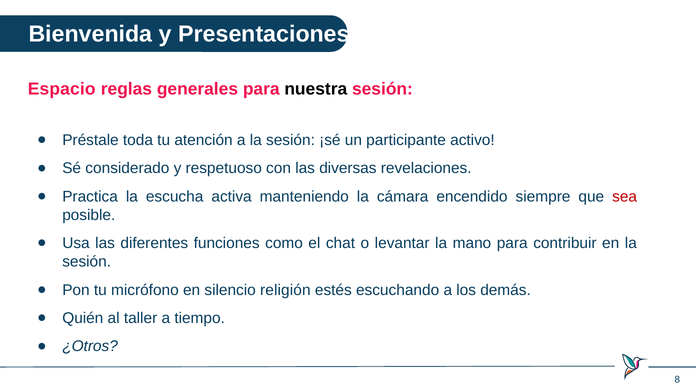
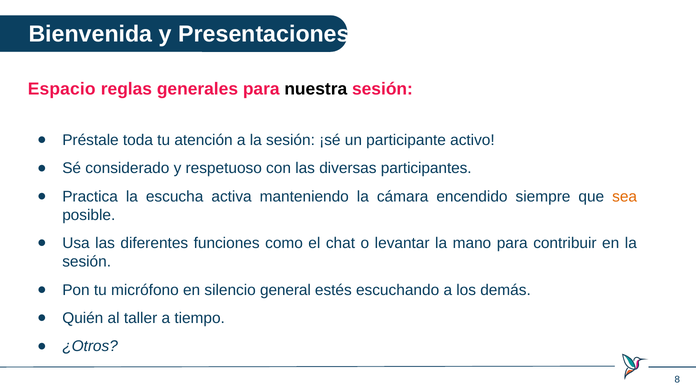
revelaciones: revelaciones -> participantes
sea colour: red -> orange
religión: religión -> general
